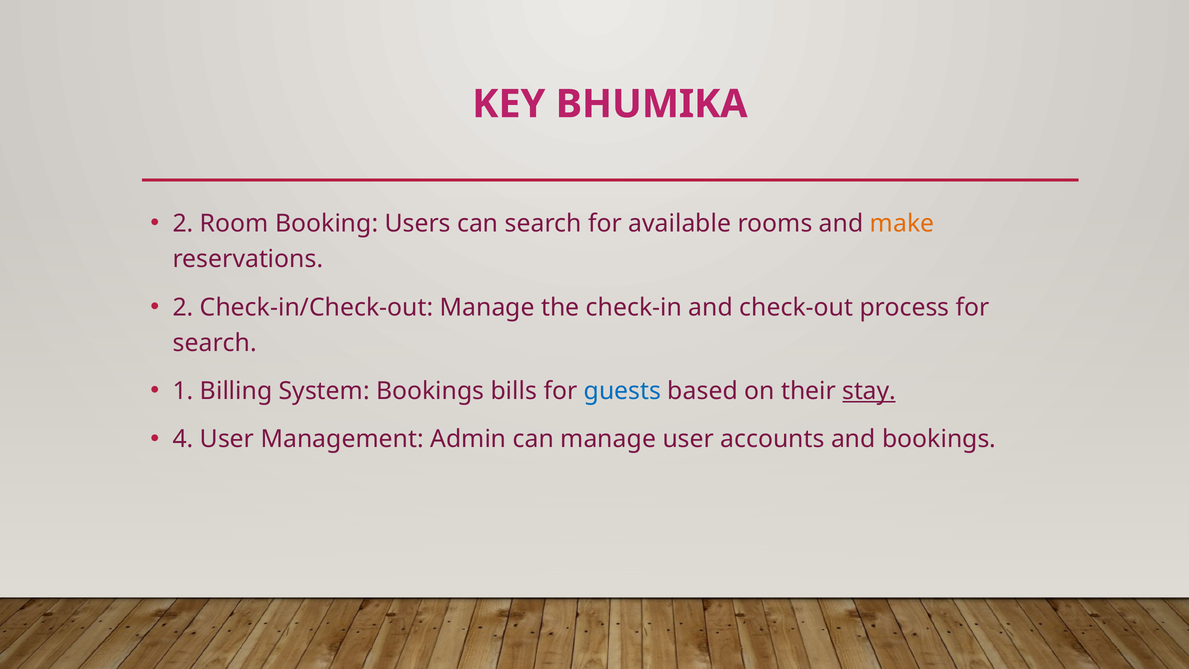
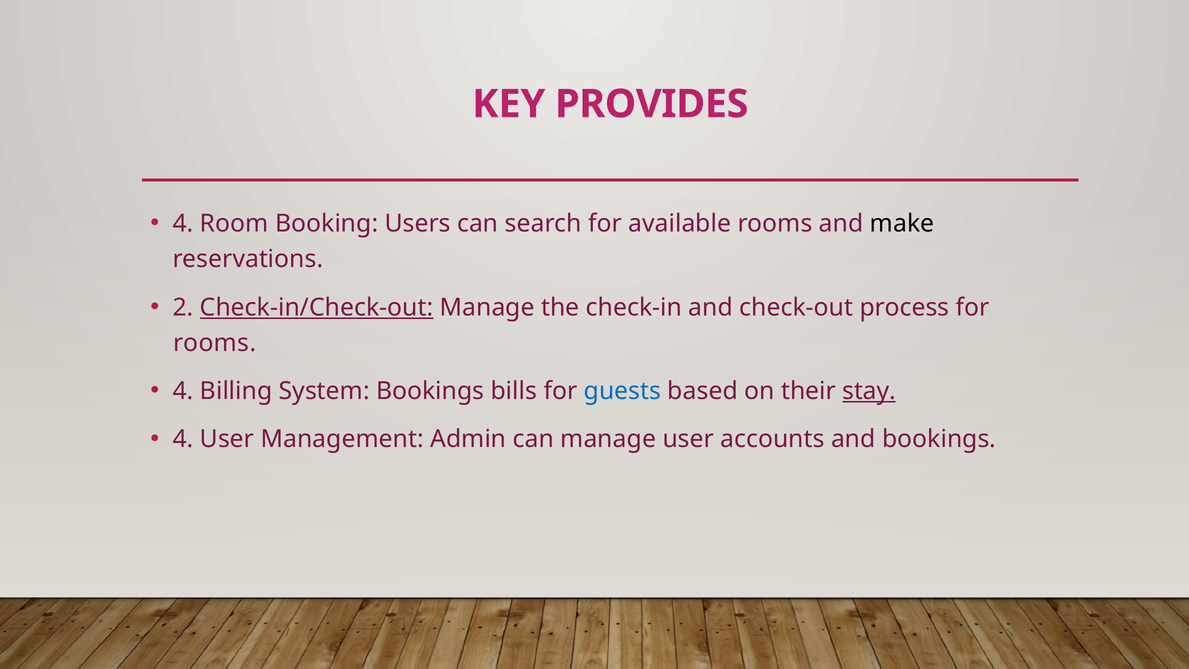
BHUMIKA: BHUMIKA -> PROVIDES
2 at (183, 224): 2 -> 4
make colour: orange -> black
Check-in/Check-out underline: none -> present
search at (215, 343): search -> rooms
1 at (183, 391): 1 -> 4
